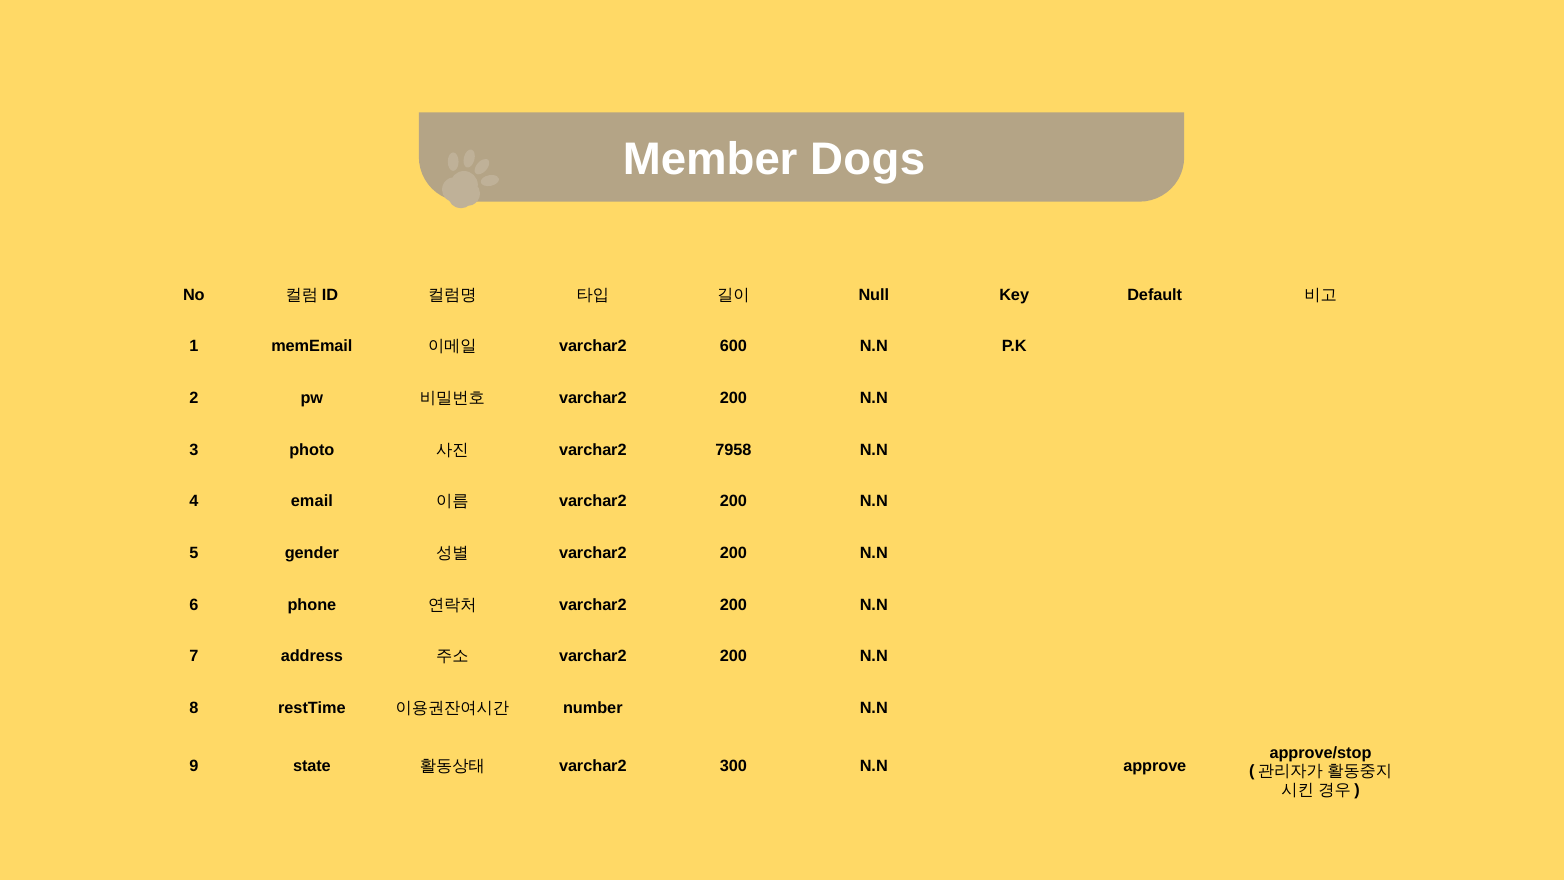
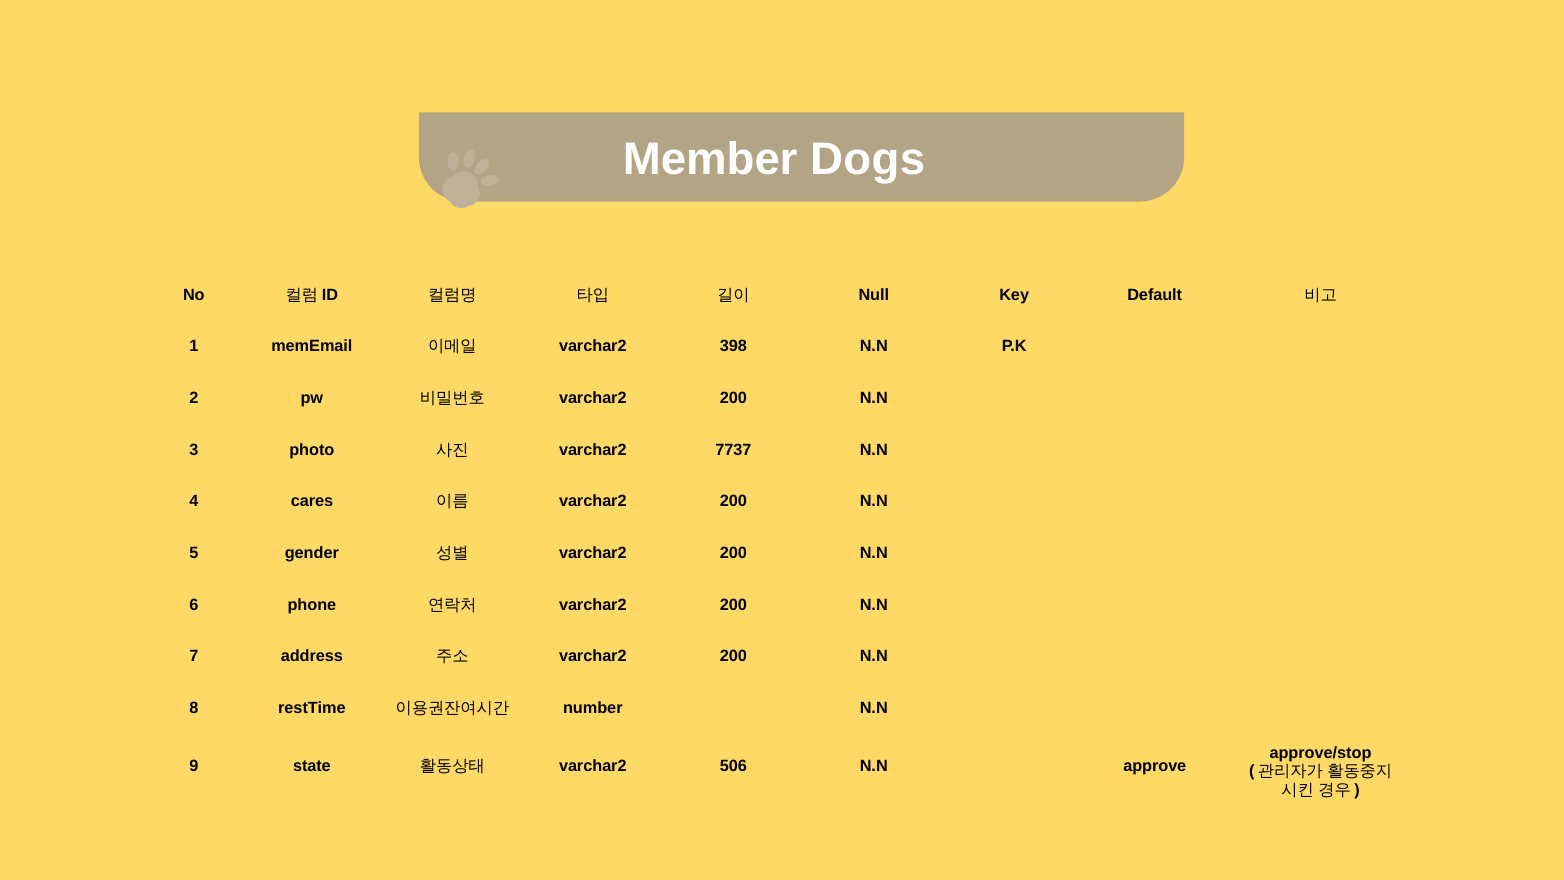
600: 600 -> 398
7958: 7958 -> 7737
email: email -> cares
300: 300 -> 506
